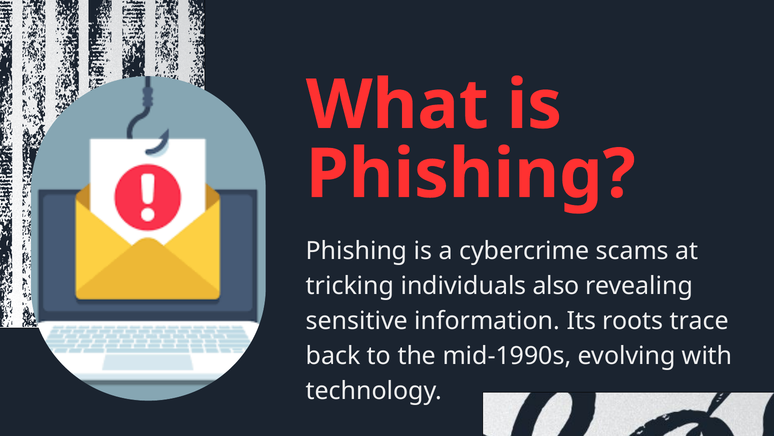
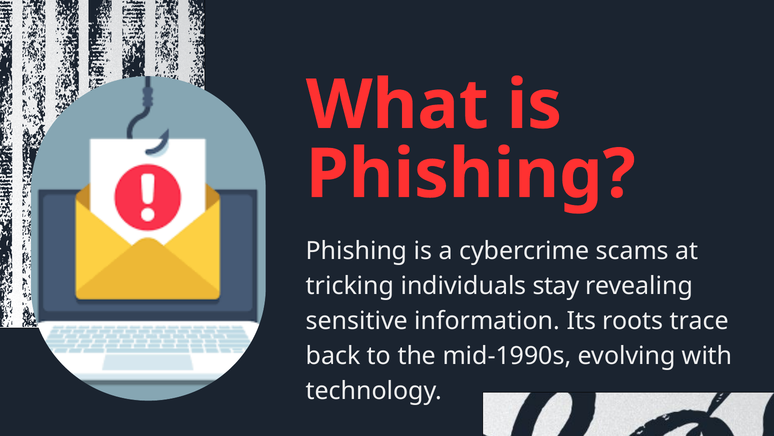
also: also -> stay
